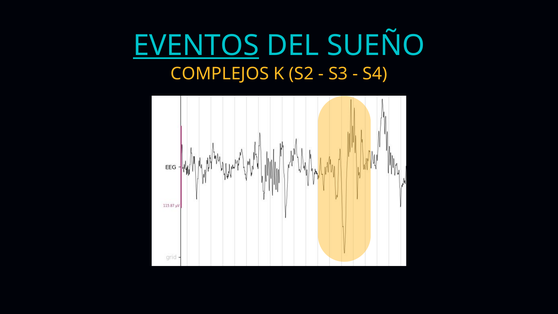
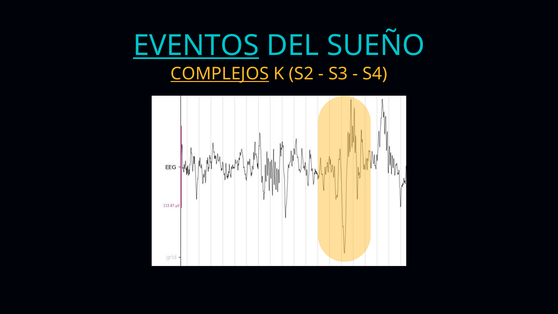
COMPLEJOS underline: none -> present
